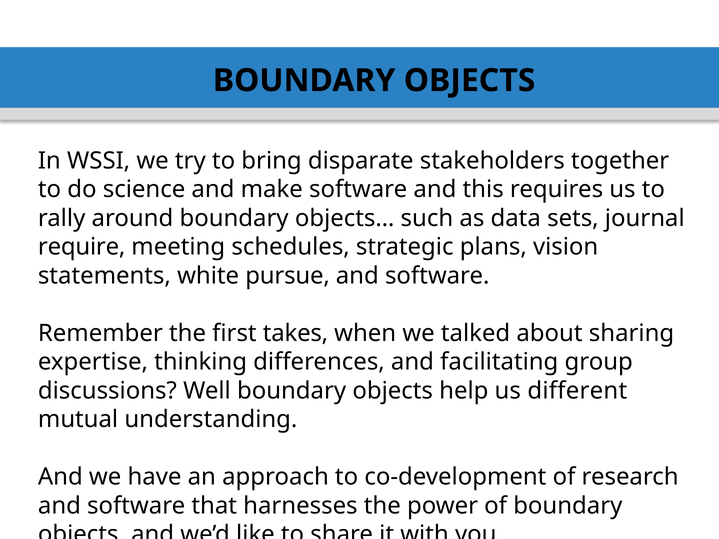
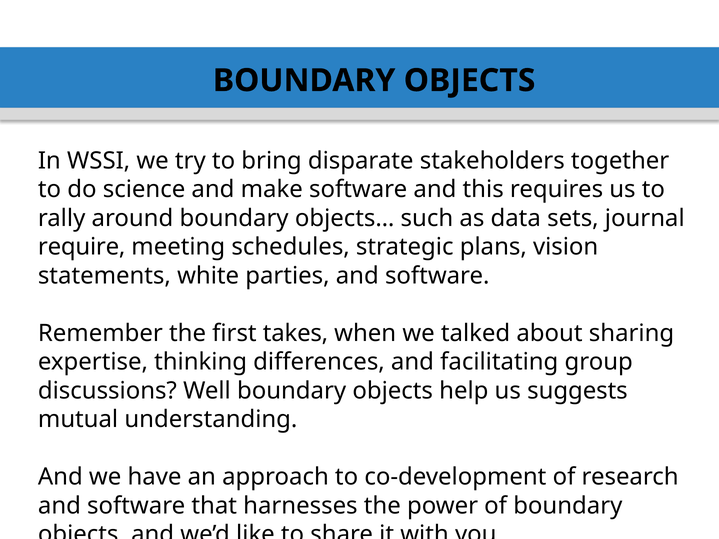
pursue: pursue -> parties
different: different -> suggests
